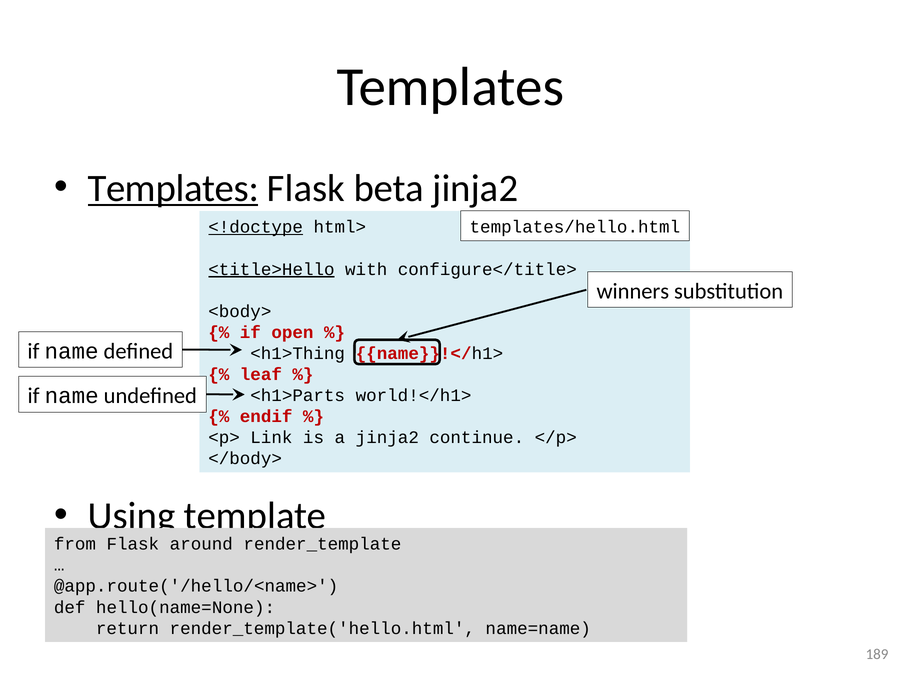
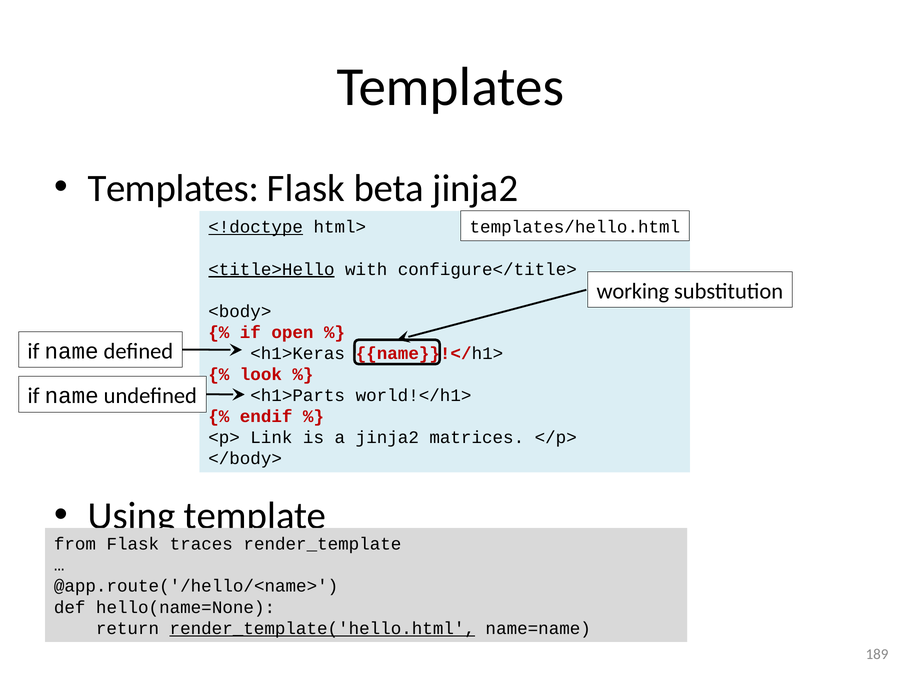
Templates at (173, 188) underline: present -> none
winners: winners -> working
<h1>Thing: <h1>Thing -> <h1>Keras
leaf: leaf -> look
continue: continue -> matrices
around: around -> traces
render_template('hello.html underline: none -> present
